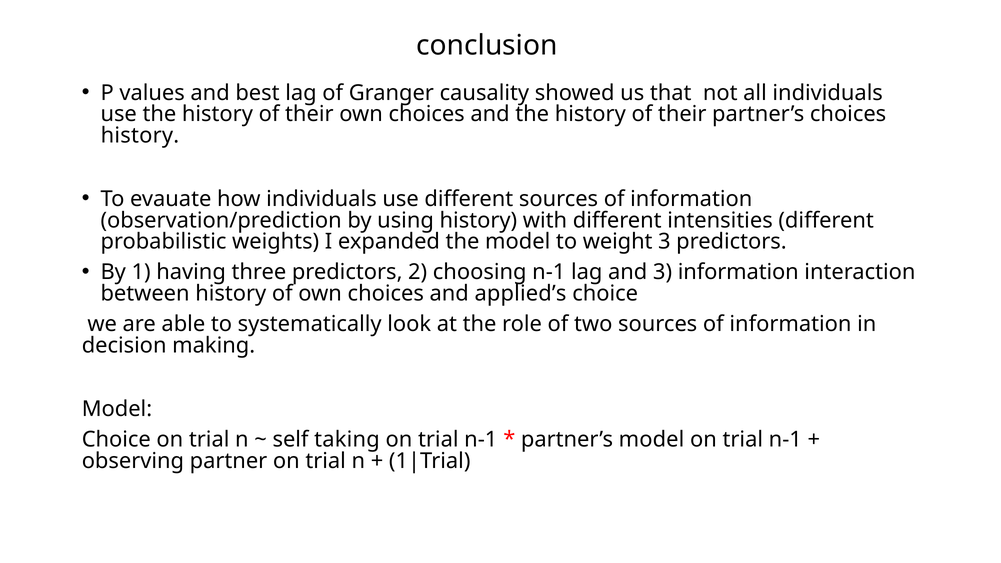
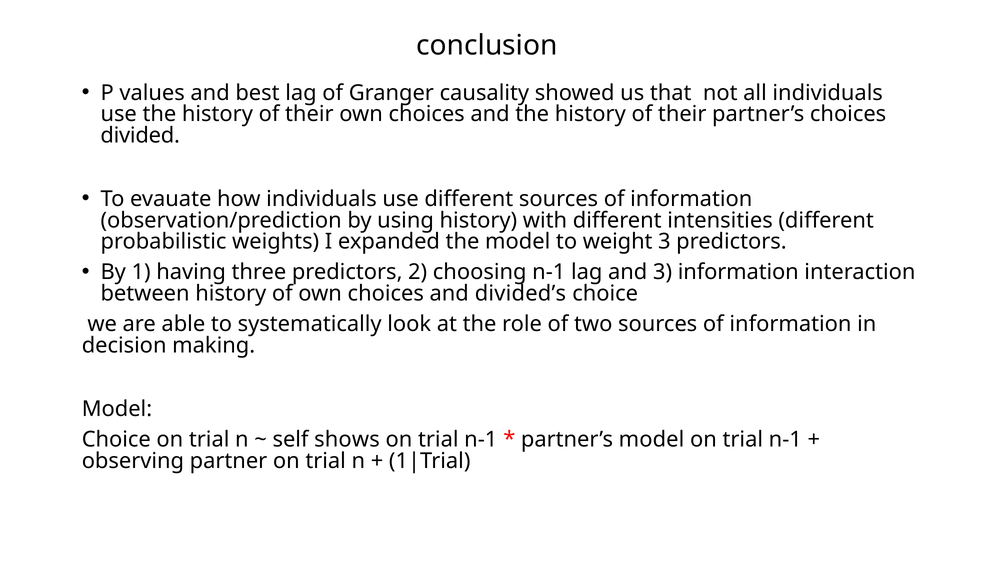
history at (140, 135): history -> divided
applied’s: applied’s -> divided’s
taking: taking -> shows
